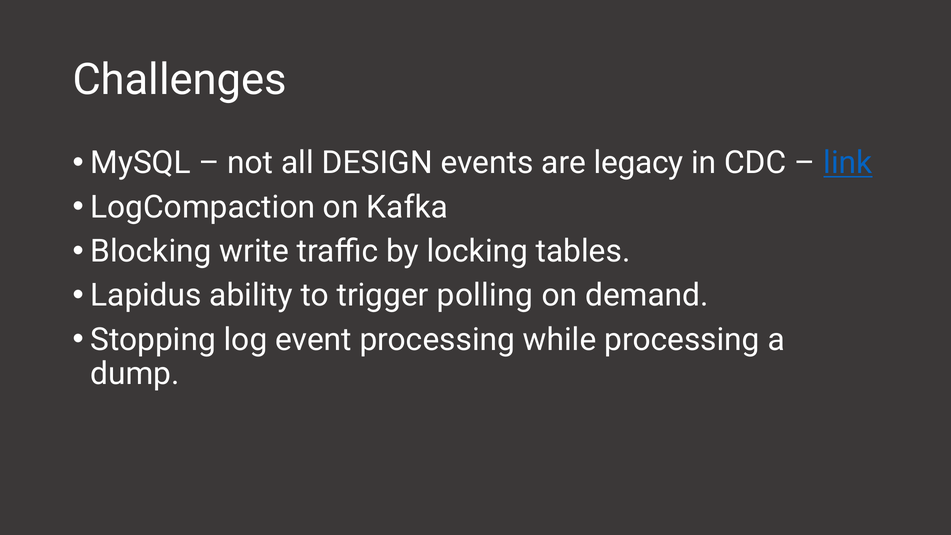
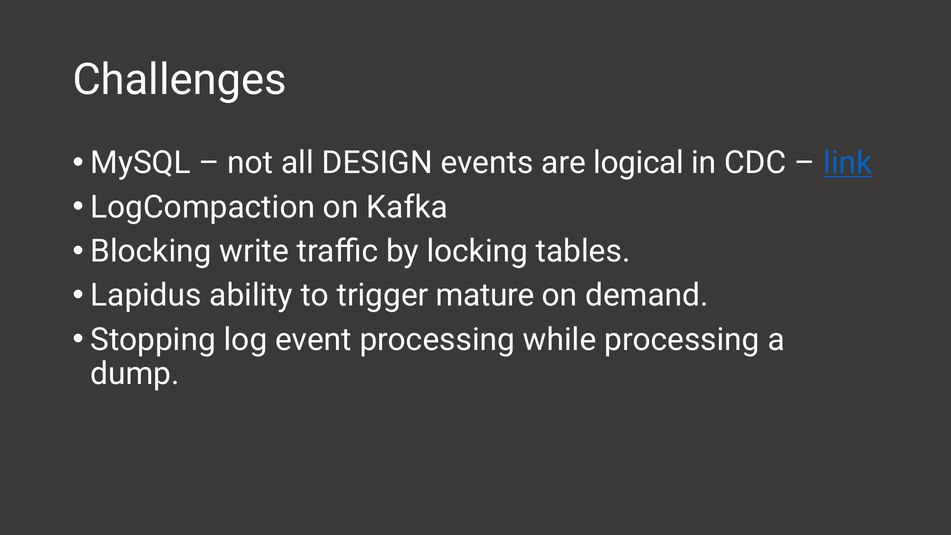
legacy: legacy -> logical
polling: polling -> mature
